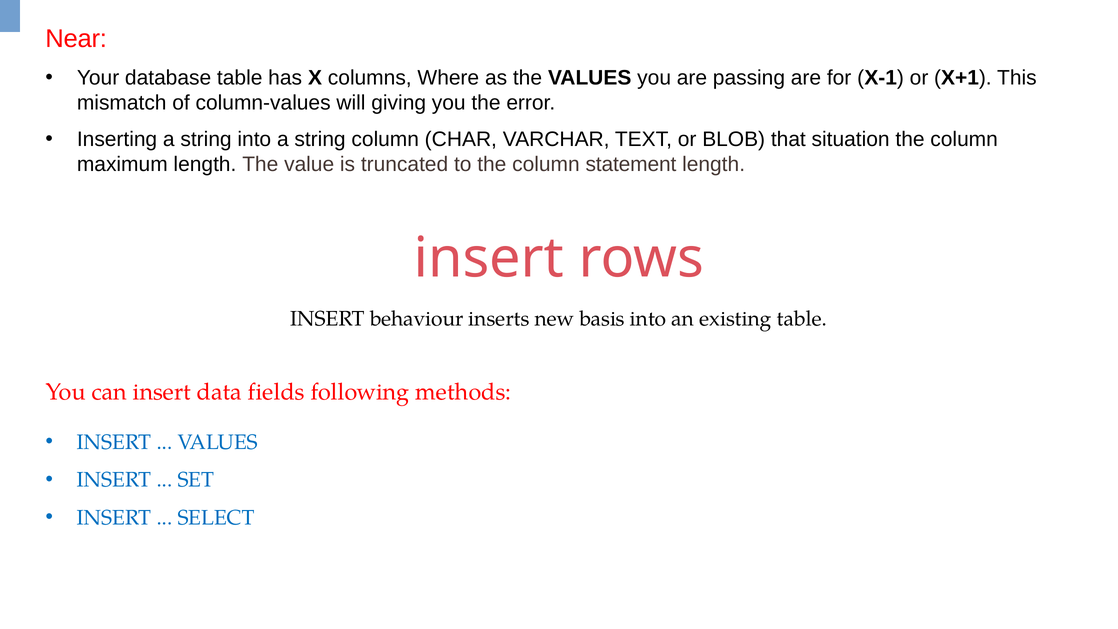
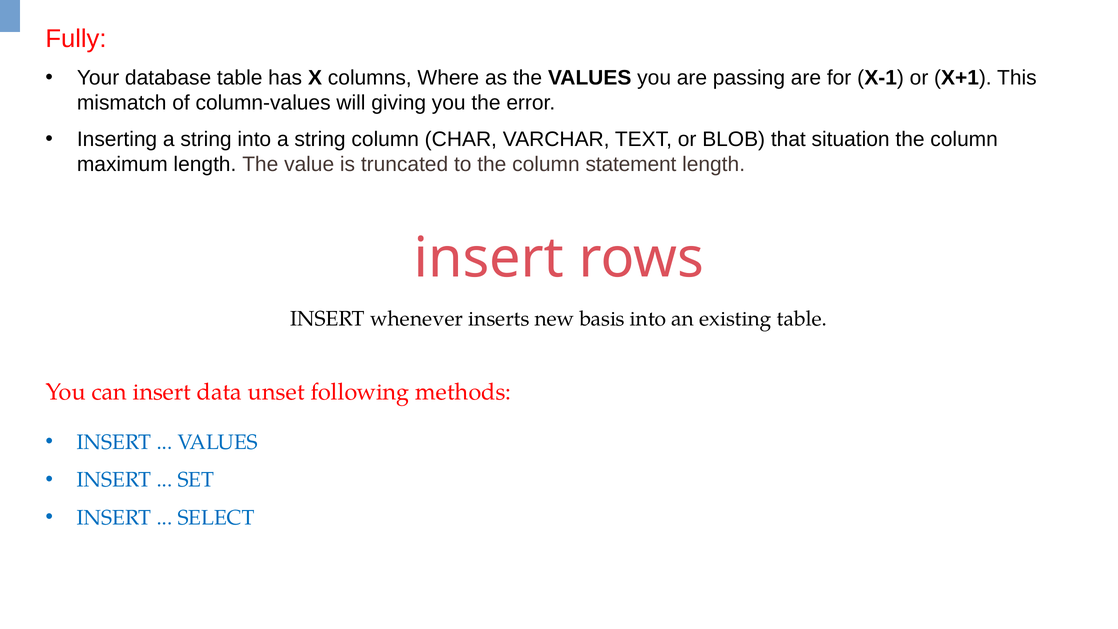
Near: Near -> Fully
behaviour: behaviour -> whenever
fields: fields -> unset
